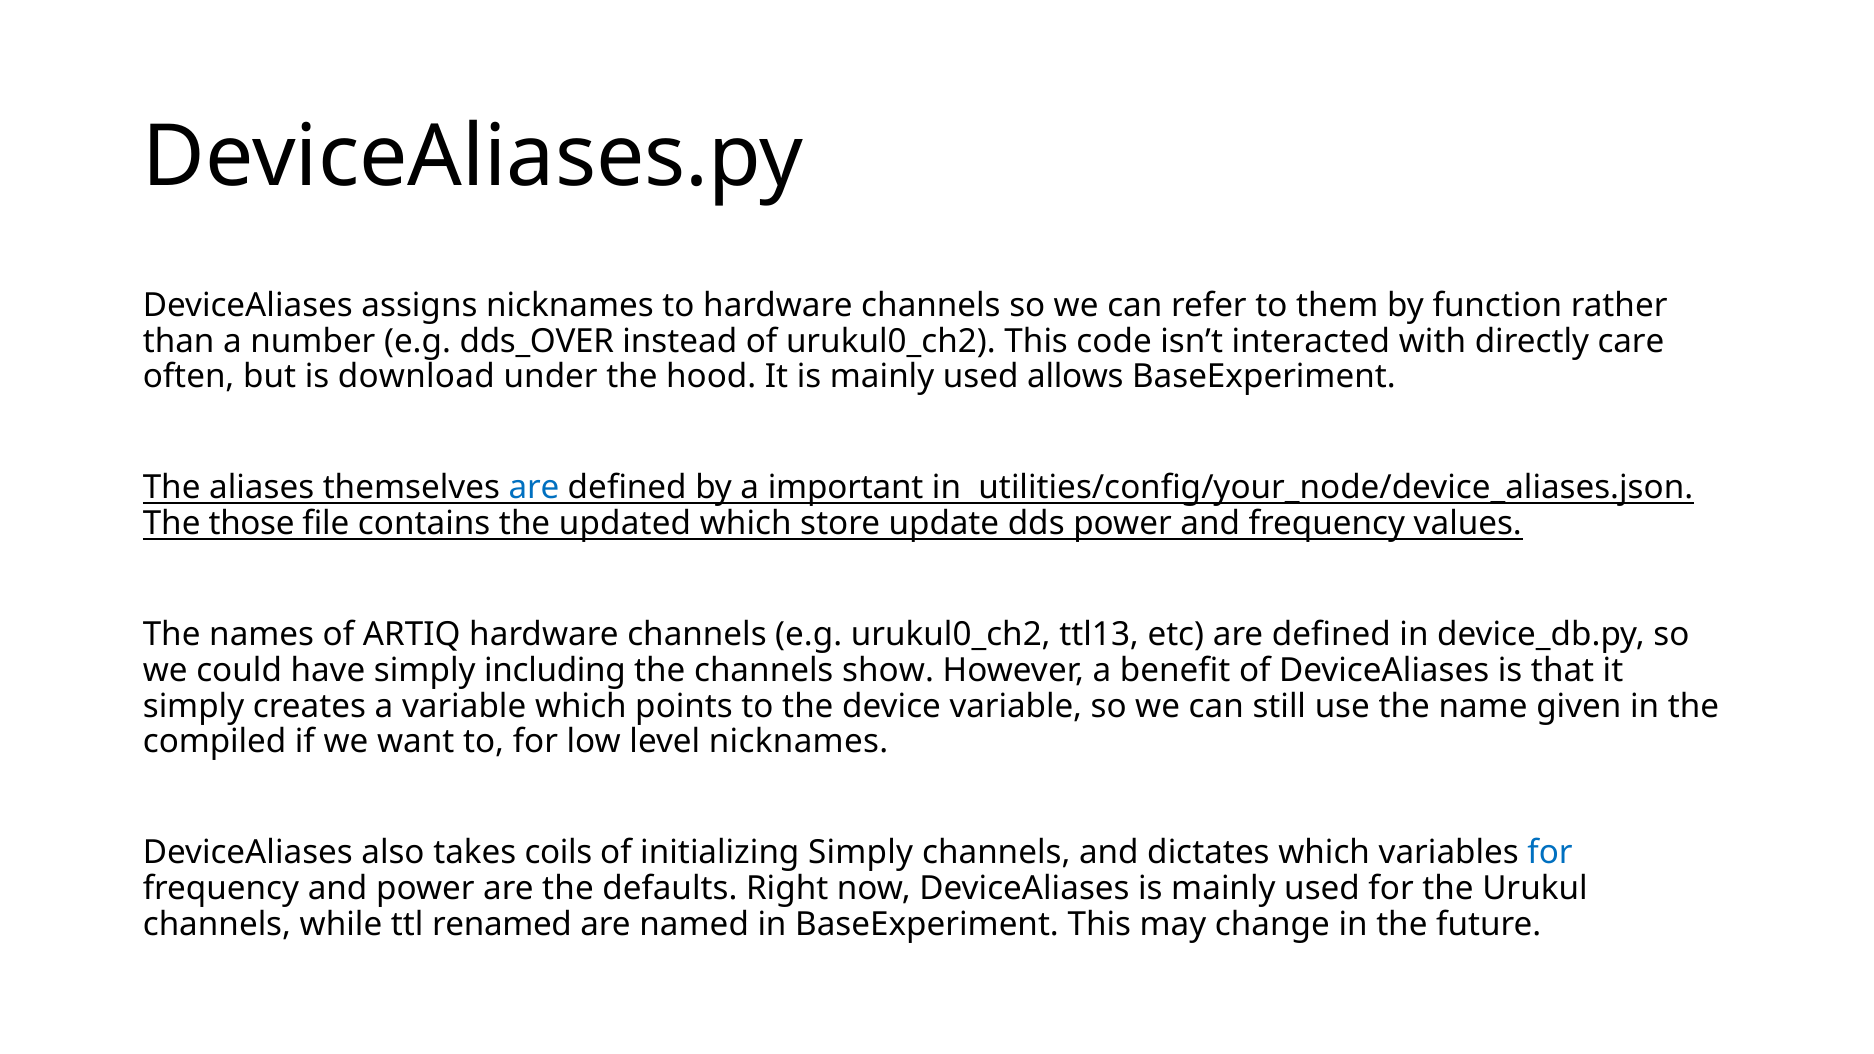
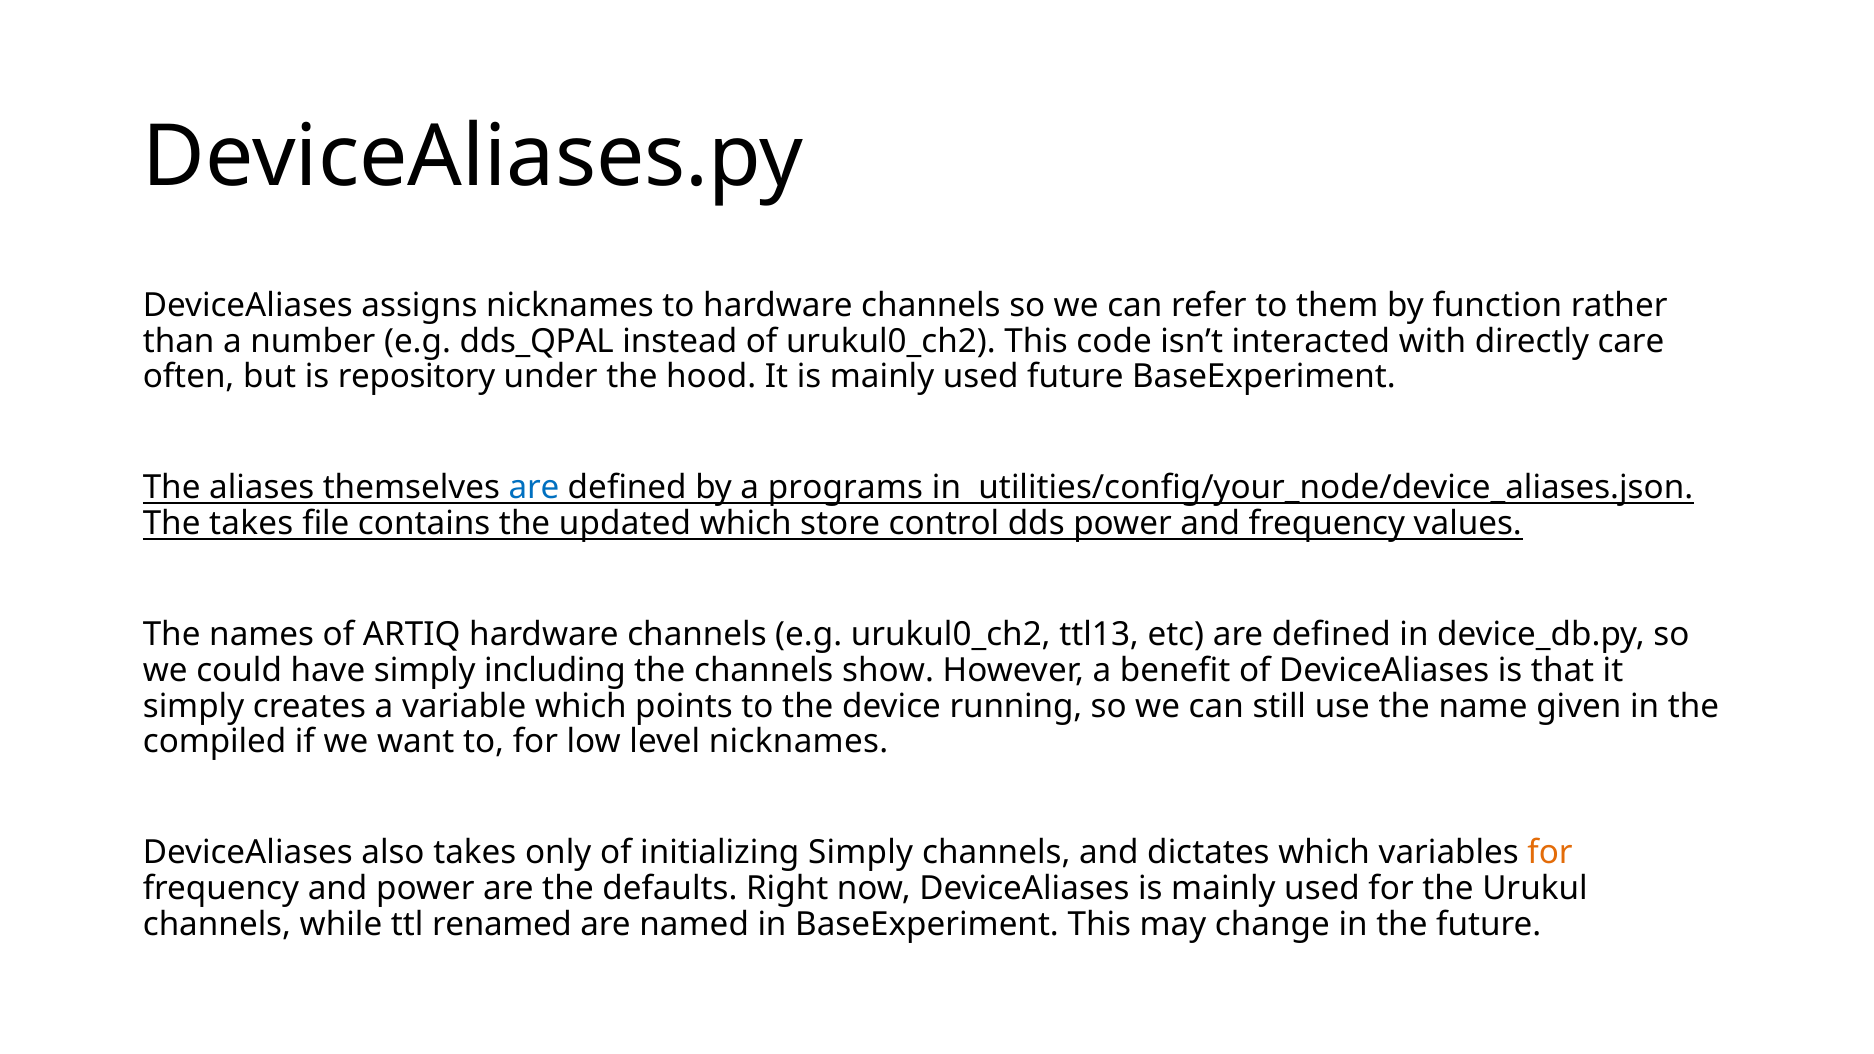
dds_OVER: dds_OVER -> dds_QPAL
download: download -> repository
used allows: allows -> future
important: important -> programs
The those: those -> takes
update: update -> control
device variable: variable -> running
coils: coils -> only
for at (1550, 853) colour: blue -> orange
